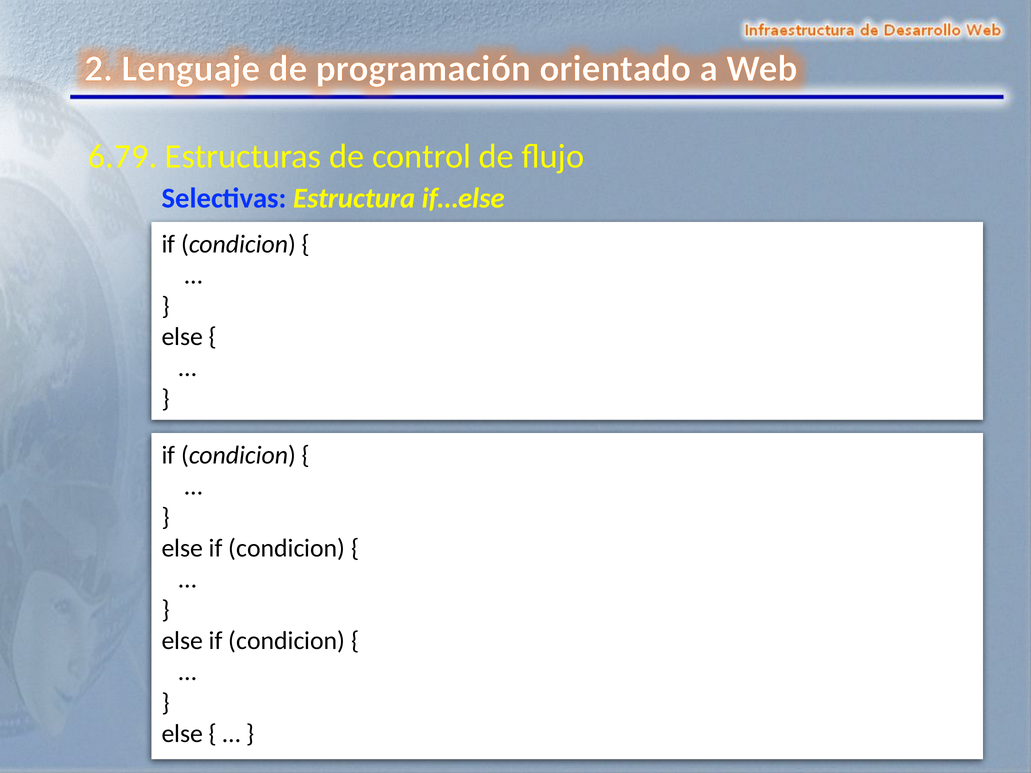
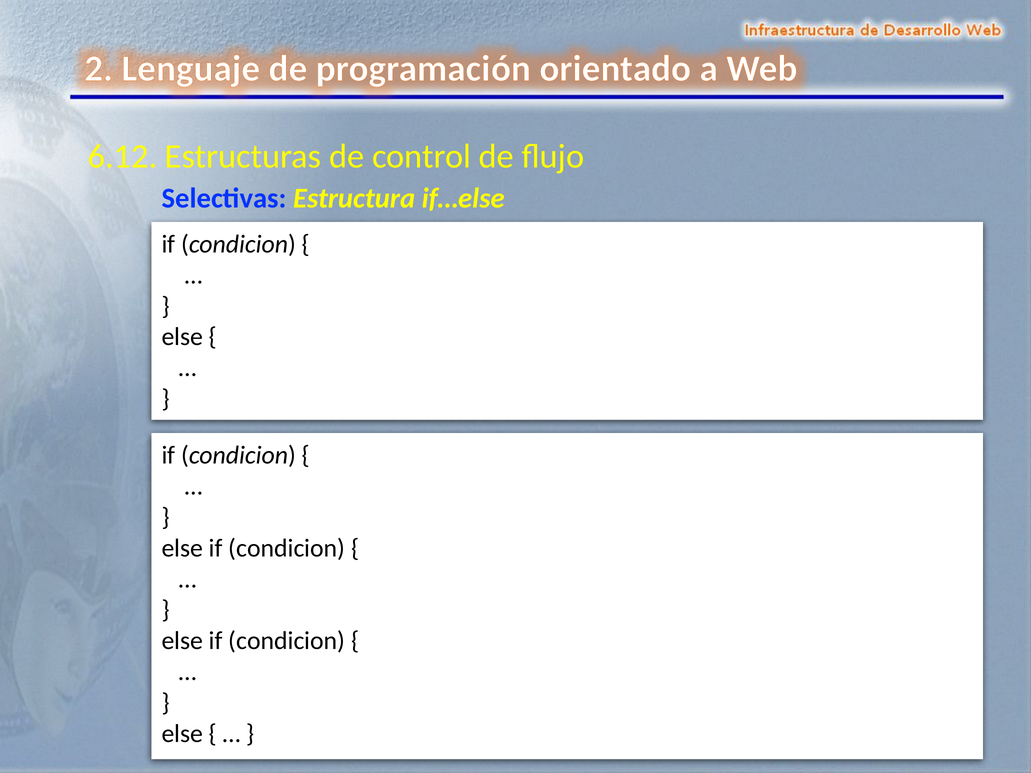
6.79: 6.79 -> 6.12
